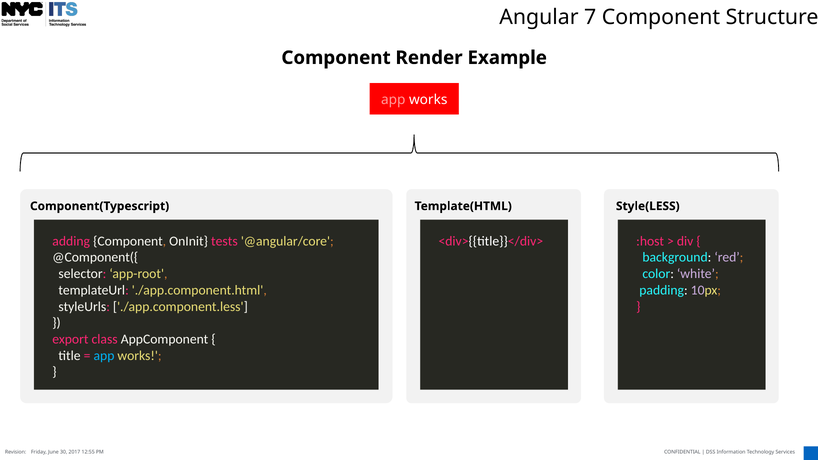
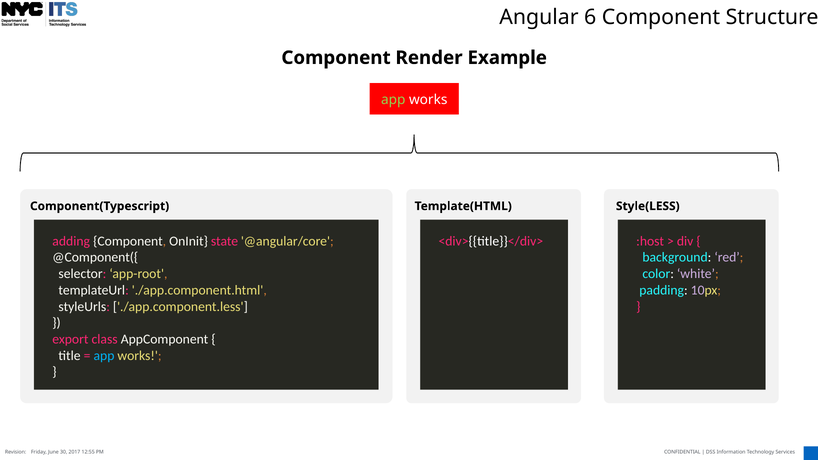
7: 7 -> 6
app at (393, 100) colour: pink -> light green
tests: tests -> state
